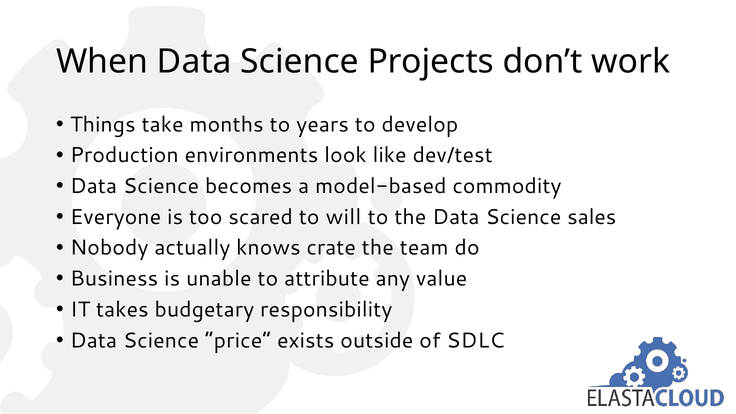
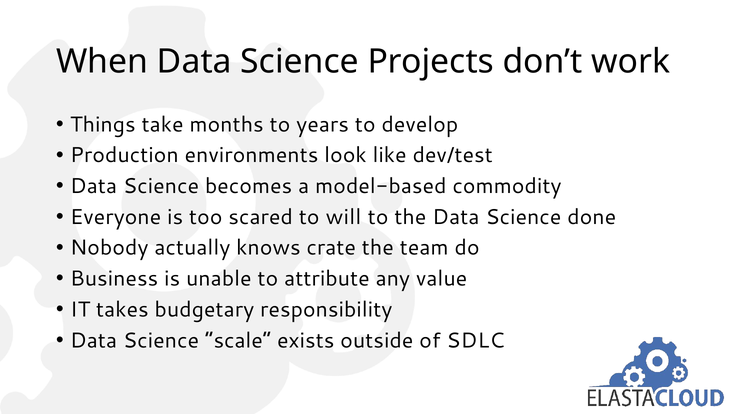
sales: sales -> done
price: price -> scale
